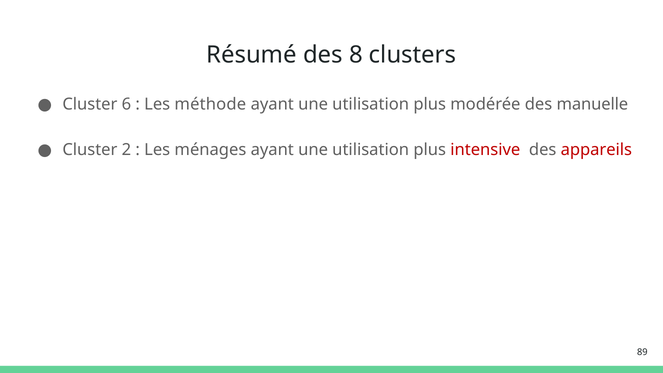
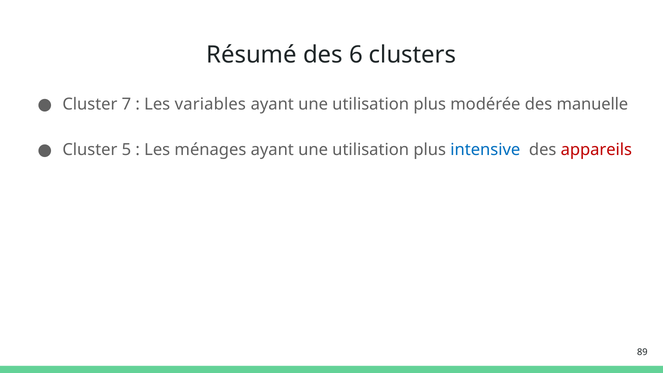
8: 8 -> 6
6: 6 -> 7
méthode: méthode -> variables
2: 2 -> 5
intensive colour: red -> blue
